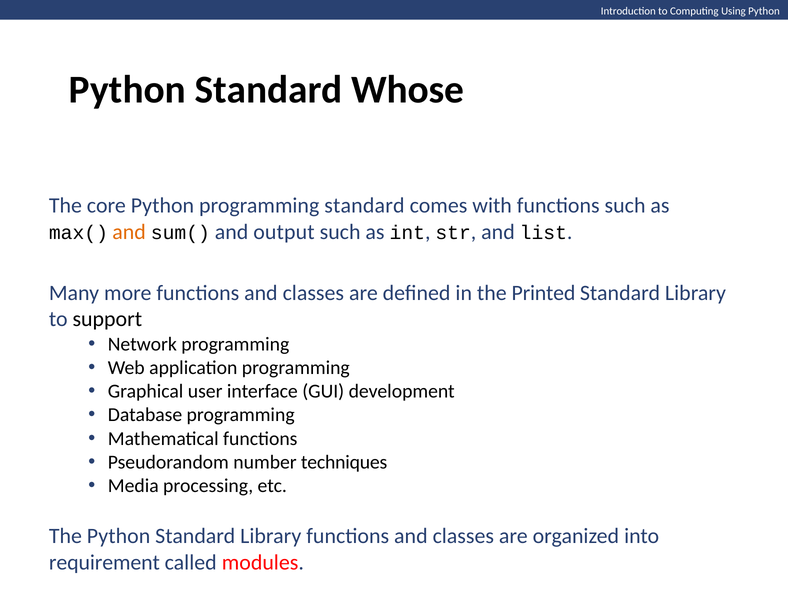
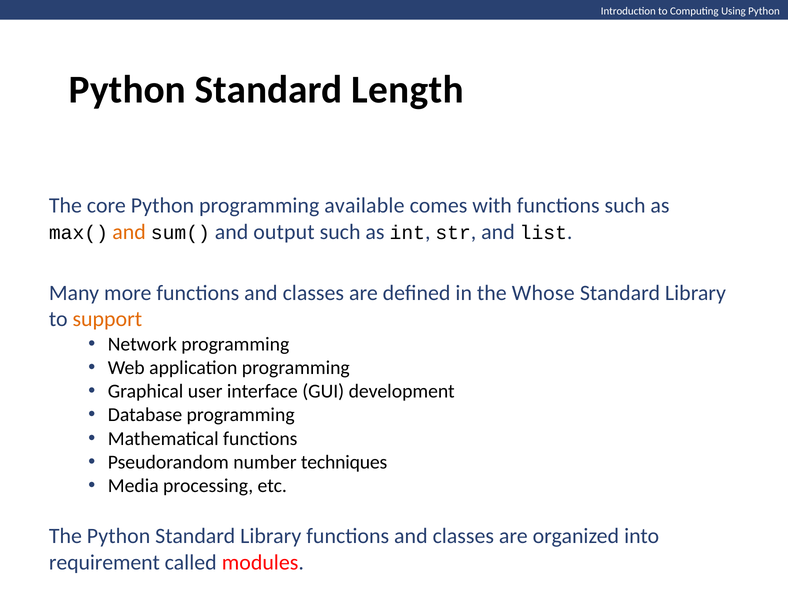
Whose: Whose -> Length
programming standard: standard -> available
Printed: Printed -> Whose
support colour: black -> orange
